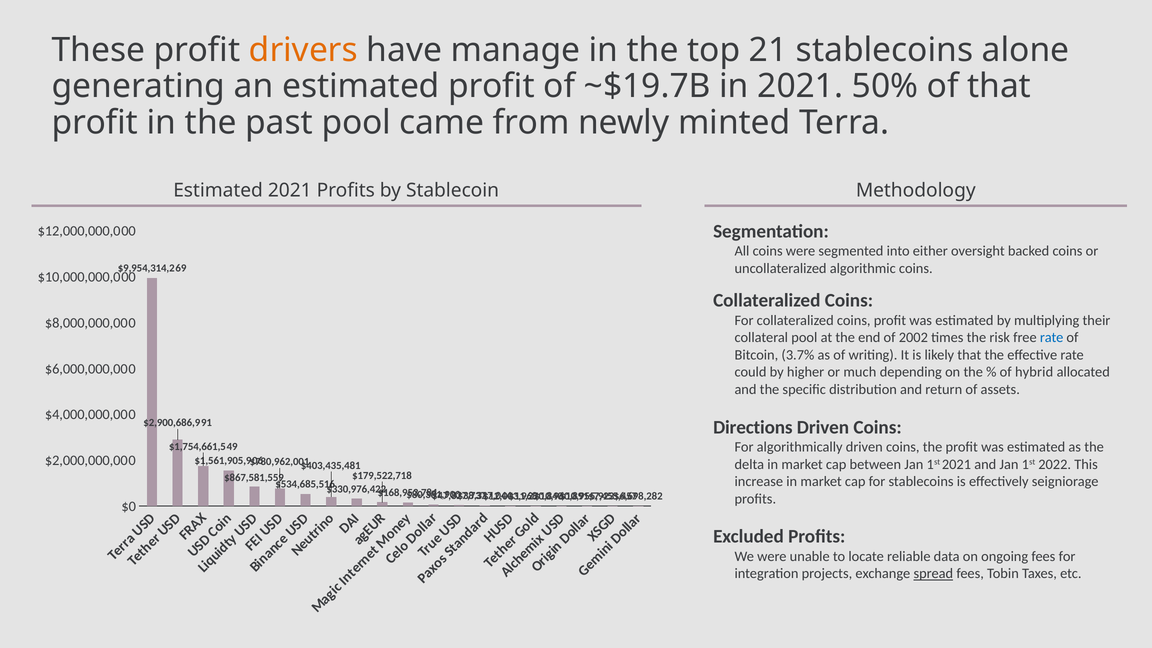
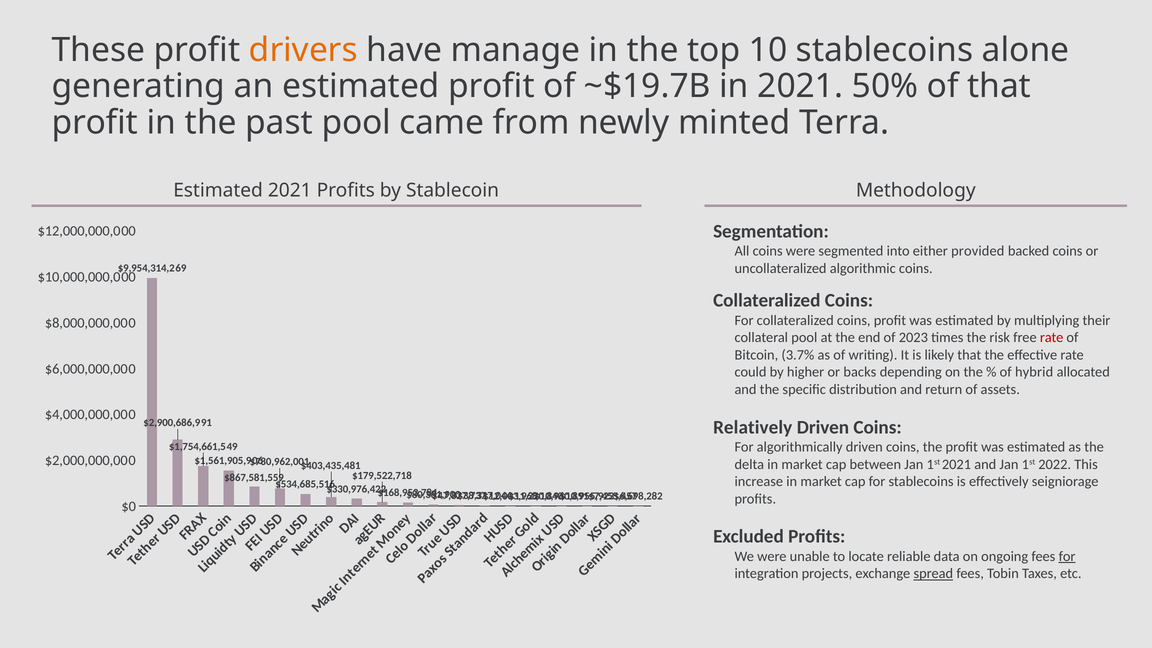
21: 21 -> 10
oversight: oversight -> provided
2002: 2002 -> 2023
rate at (1052, 338) colour: blue -> red
much: much -> backs
Directions: Directions -> Relatively
for at (1067, 556) underline: none -> present
